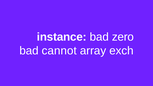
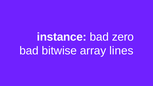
cannot: cannot -> bitwise
exch: exch -> lines
